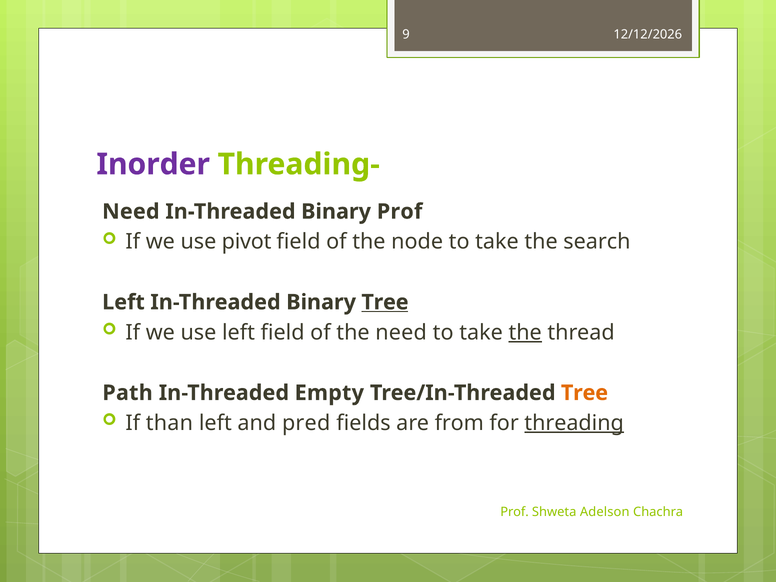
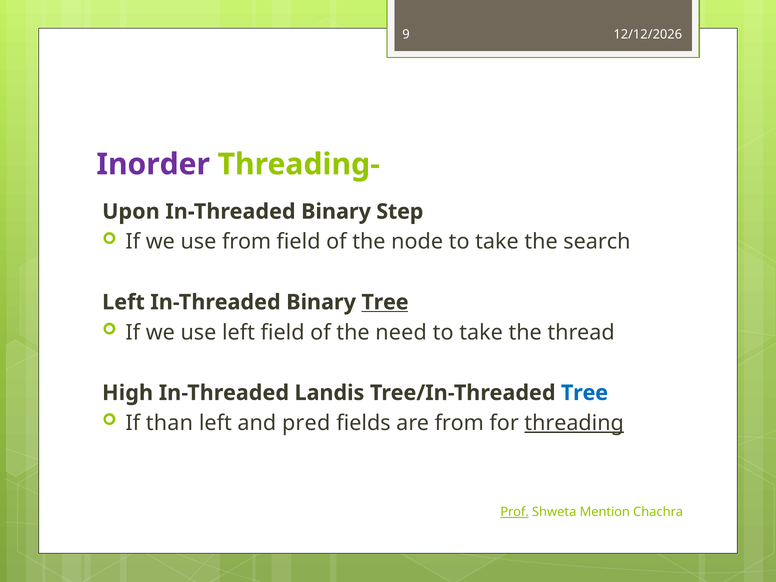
Need at (131, 212): Need -> Upon
Binary Prof: Prof -> Step
use pivot: pivot -> from
the at (525, 332) underline: present -> none
Path: Path -> High
Empty: Empty -> Landis
Tree at (584, 393) colour: orange -> blue
Prof at (515, 512) underline: none -> present
Adelson: Adelson -> Mention
